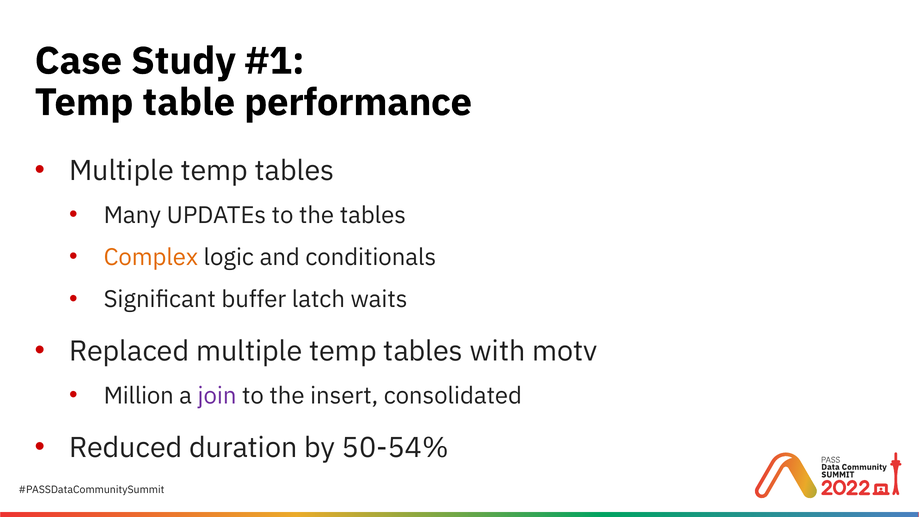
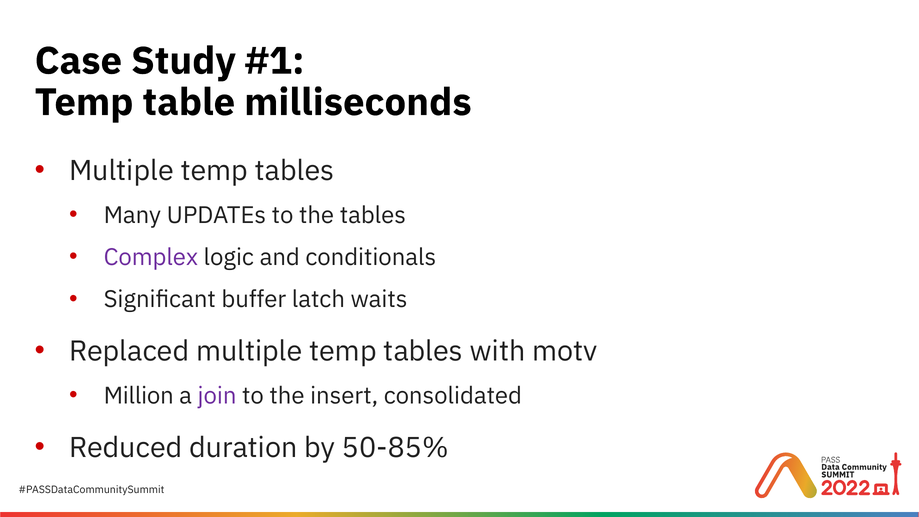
performance: performance -> milliseconds
Complex colour: orange -> purple
50-54%: 50-54% -> 50-85%
